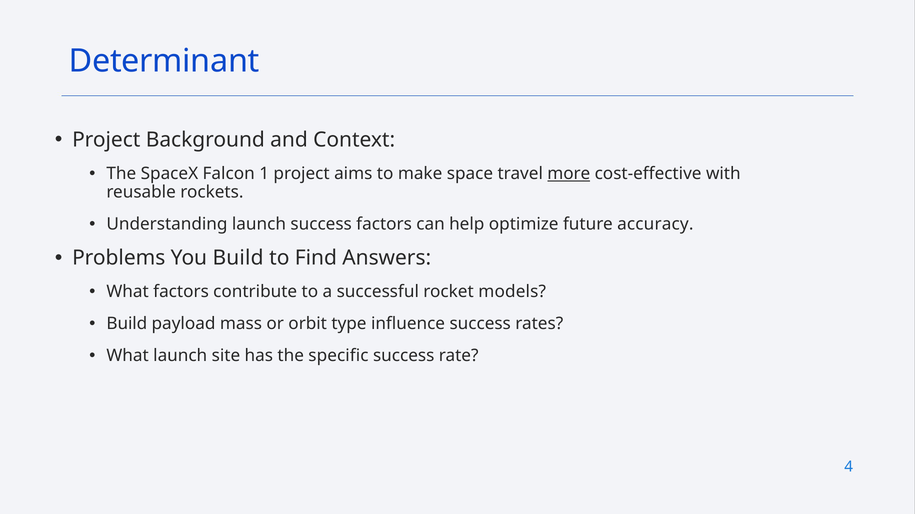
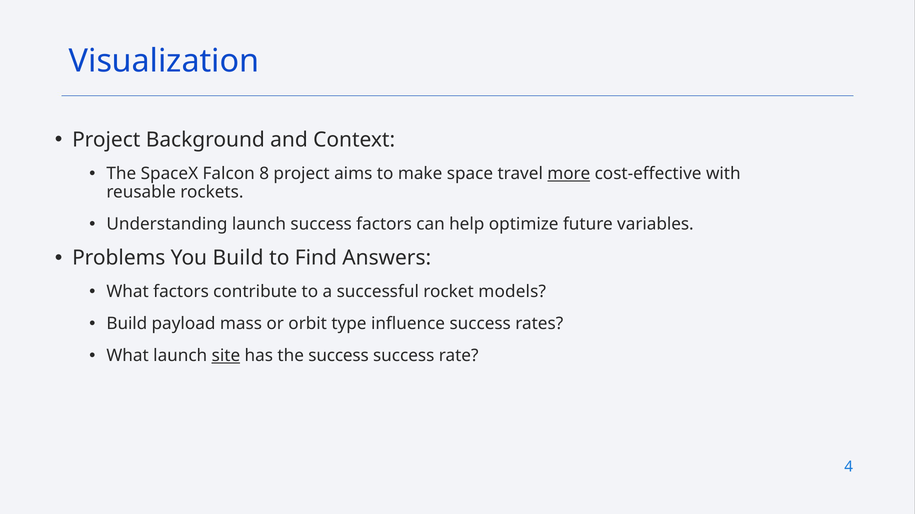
Determinant: Determinant -> Visualization
1: 1 -> 8
accuracy: accuracy -> variables
site underline: none -> present
the specific: specific -> success
